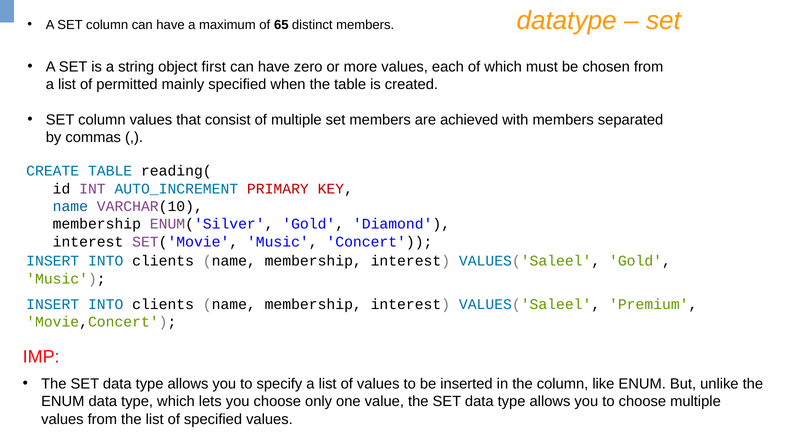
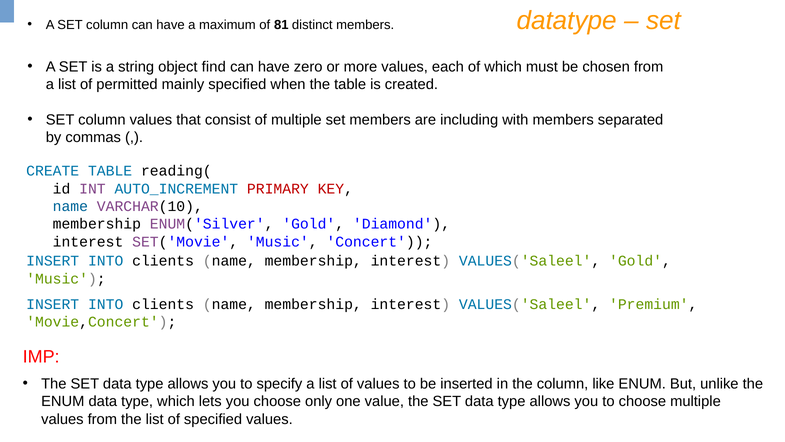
65: 65 -> 81
first: first -> find
achieved: achieved -> including
